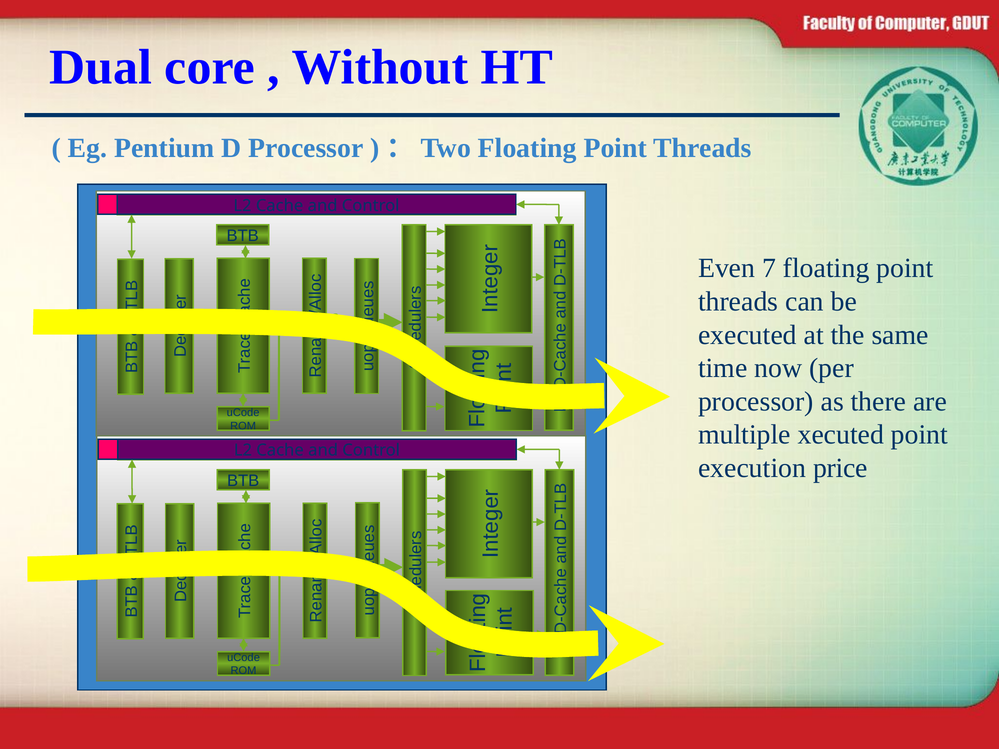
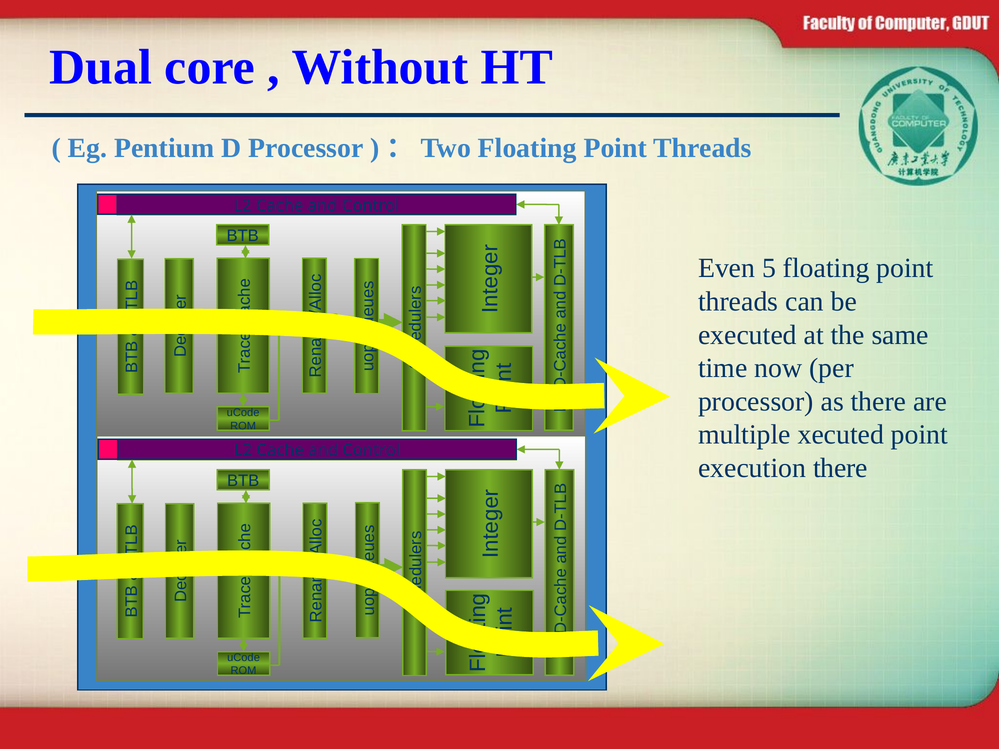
7: 7 -> 5
execution price: price -> there
